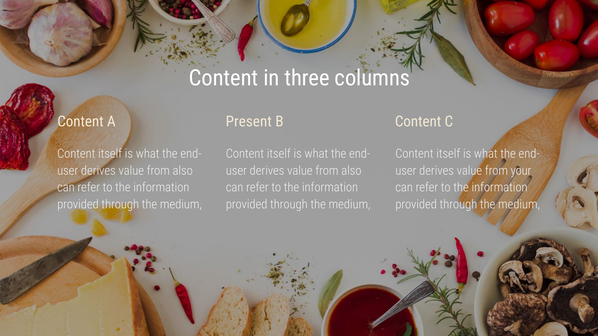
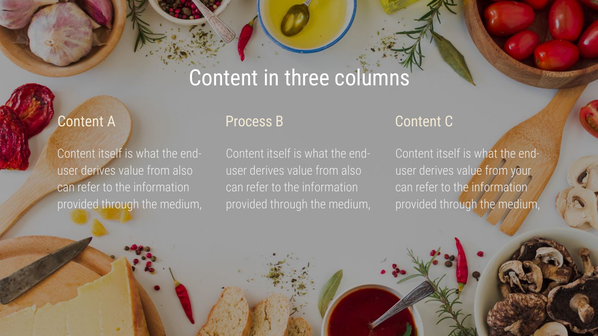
Present: Present -> Process
